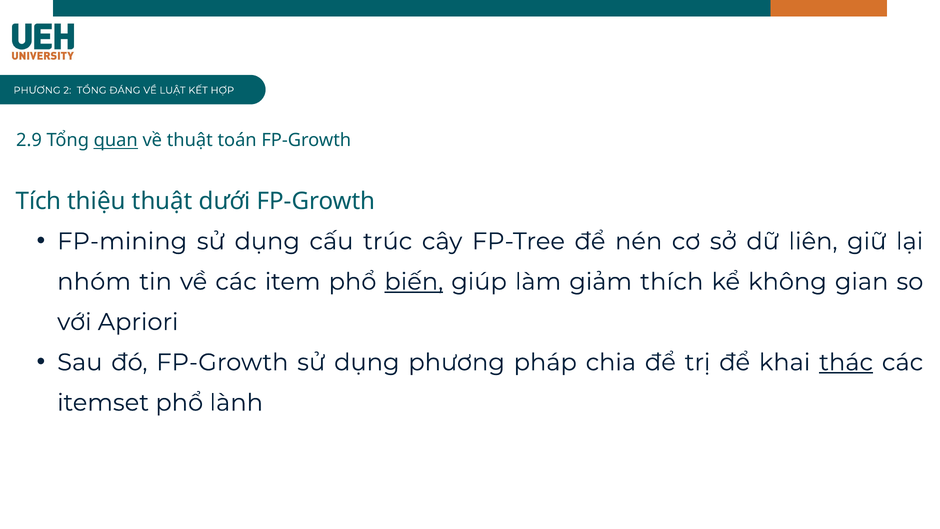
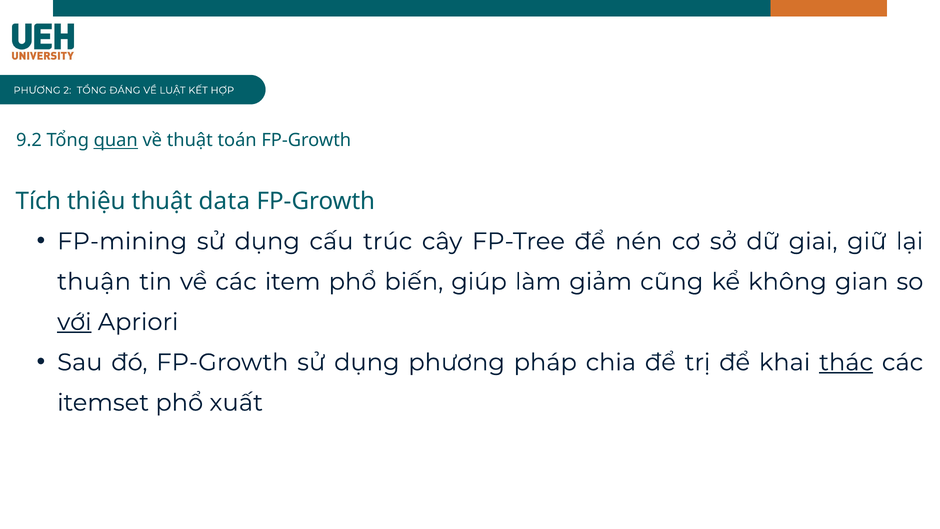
2.9: 2.9 -> 9.2
dưới: dưới -> data
liên: liên -> giai
nhóm: nhóm -> thuận
biến underline: present -> none
thích: thích -> cũng
với underline: none -> present
lành: lành -> xuất
